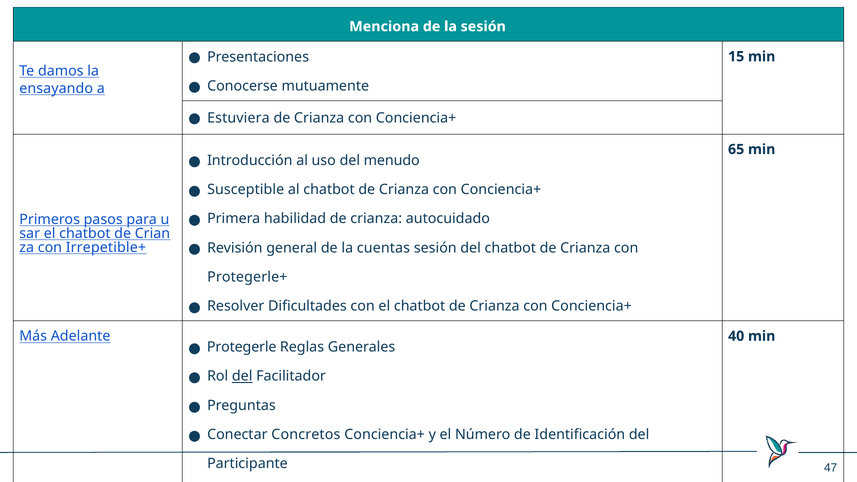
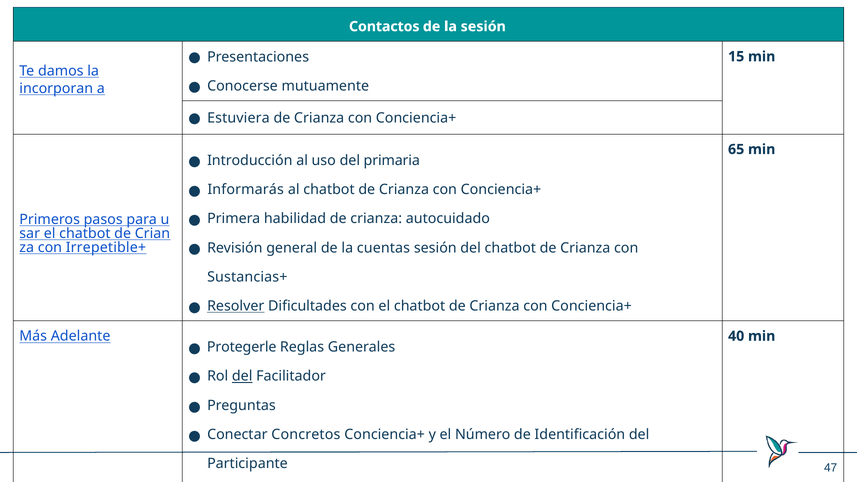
Menciona: Menciona -> Contactos
ensayando: ensayando -> incorporan
menudo: menudo -> primaria
Susceptible: Susceptible -> Informarás
Protegerle+: Protegerle+ -> Sustancias+
Resolver underline: none -> present
